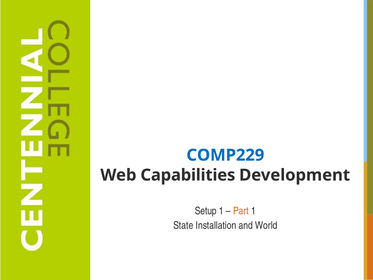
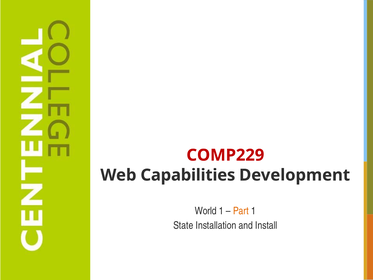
COMP229 colour: blue -> red
Setup: Setup -> World
World: World -> Install
